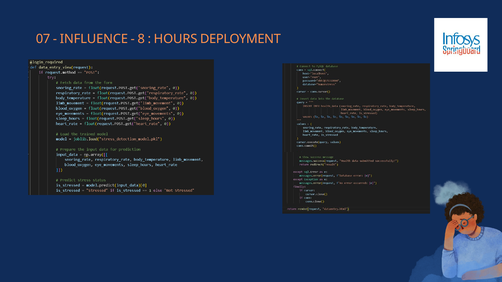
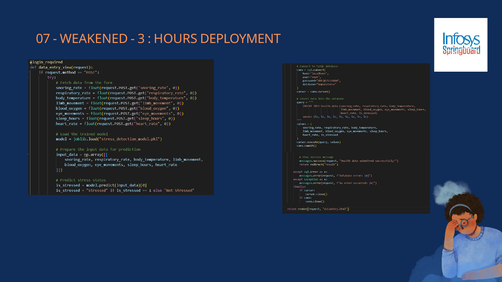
INFLUENCE: INFLUENCE -> WEAKENED
8: 8 -> 3
